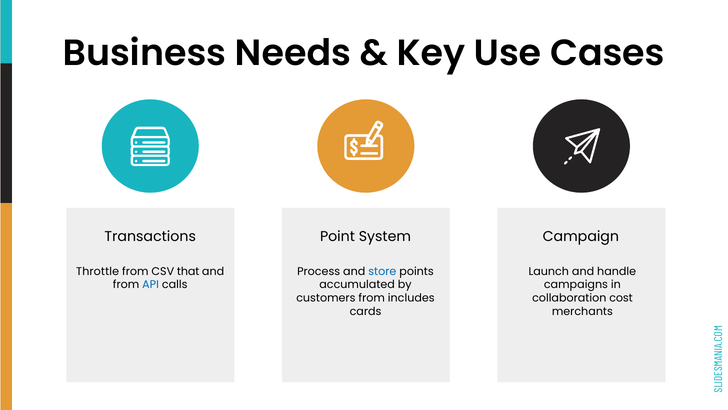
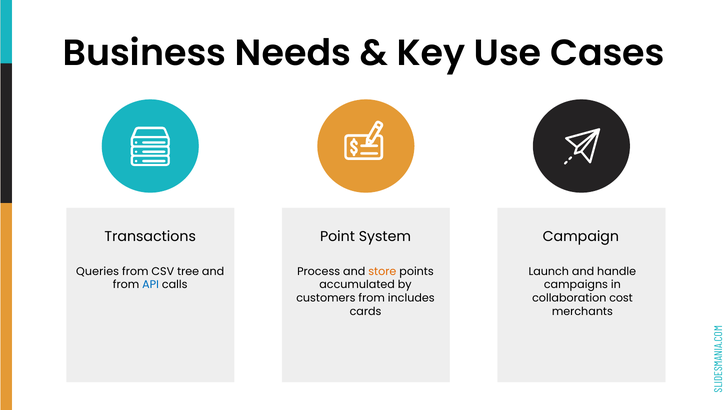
Throttle: Throttle -> Queries
that: that -> tree
store colour: blue -> orange
